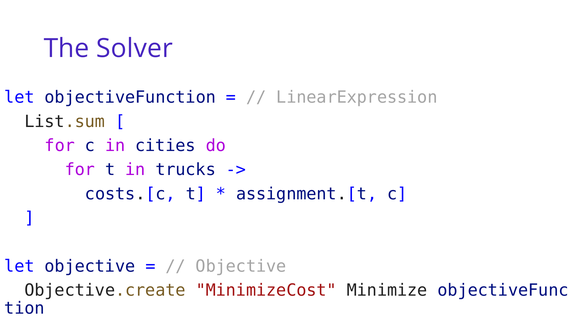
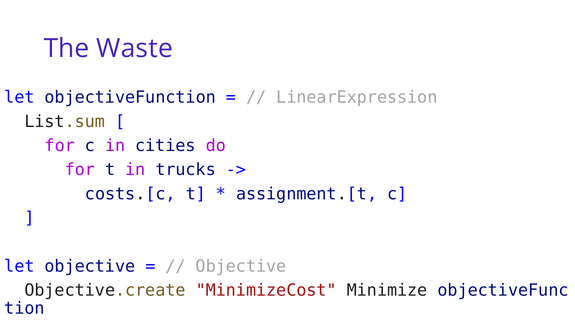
Solver: Solver -> Waste
